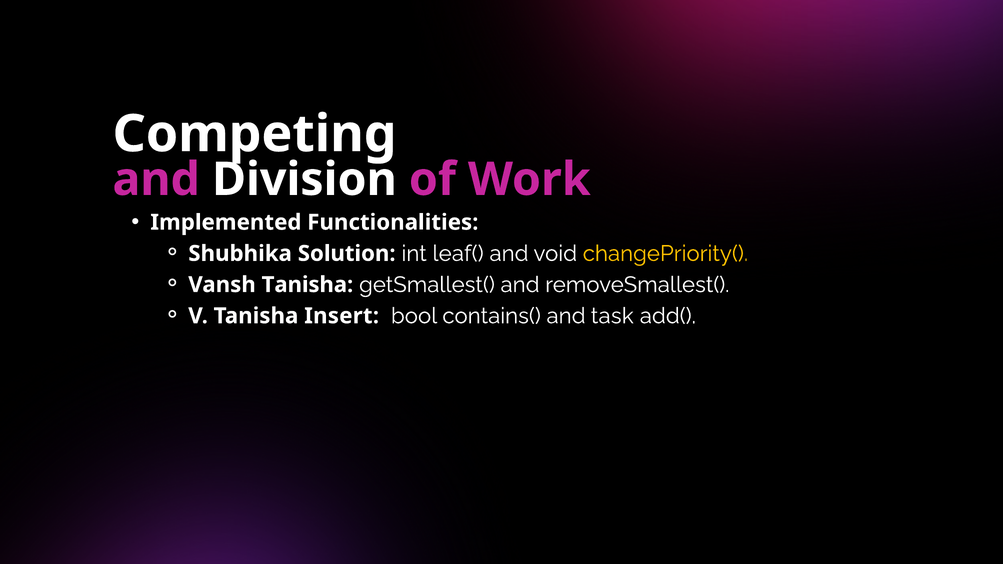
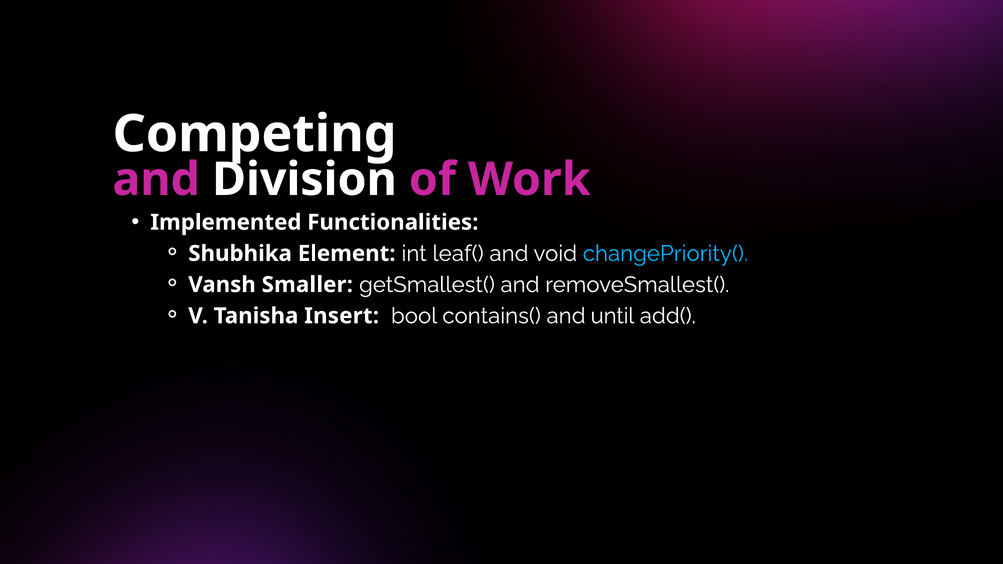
Solution: Solution -> Element
changePriority( colour: yellow -> light blue
Vansh Tanisha: Tanisha -> Smaller
task: task -> until
